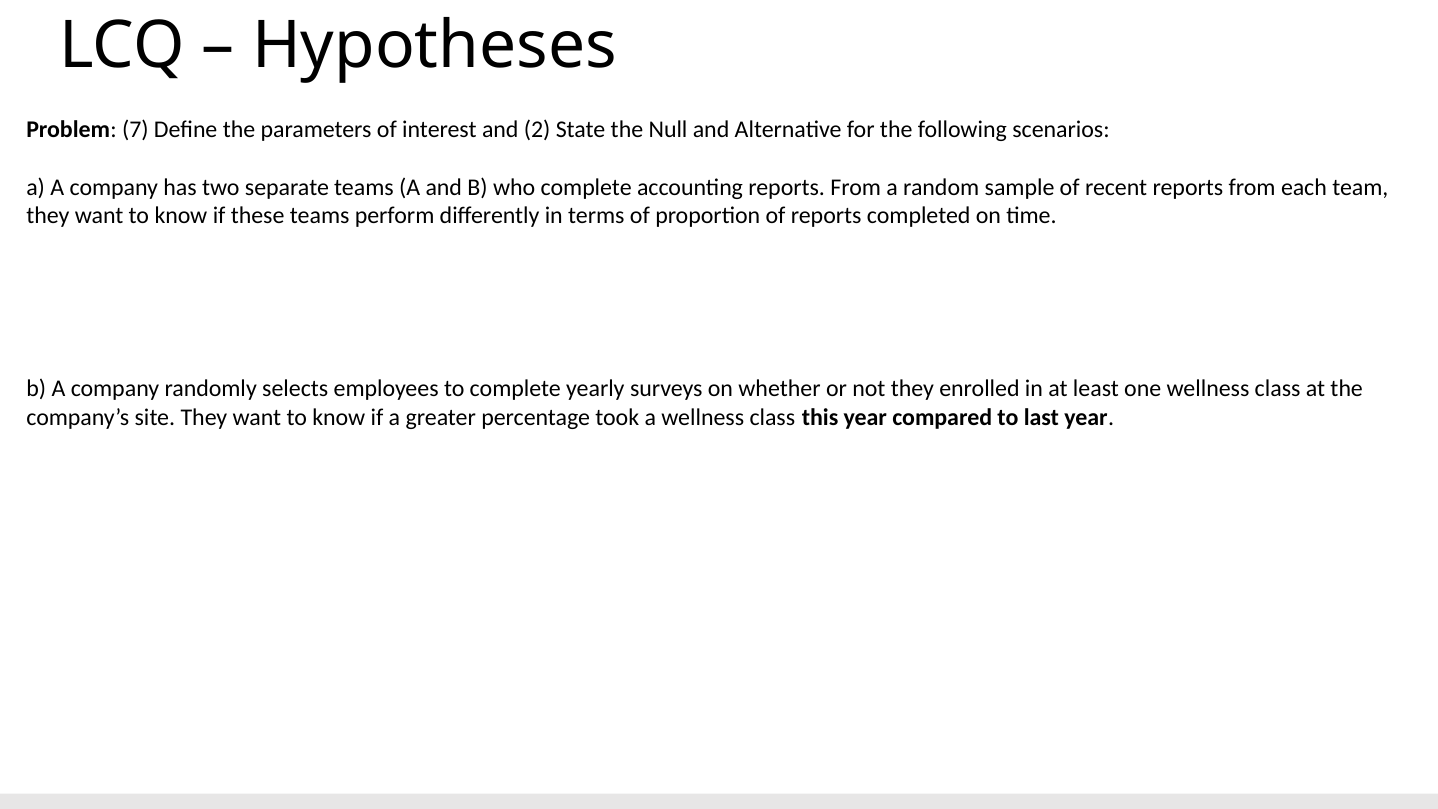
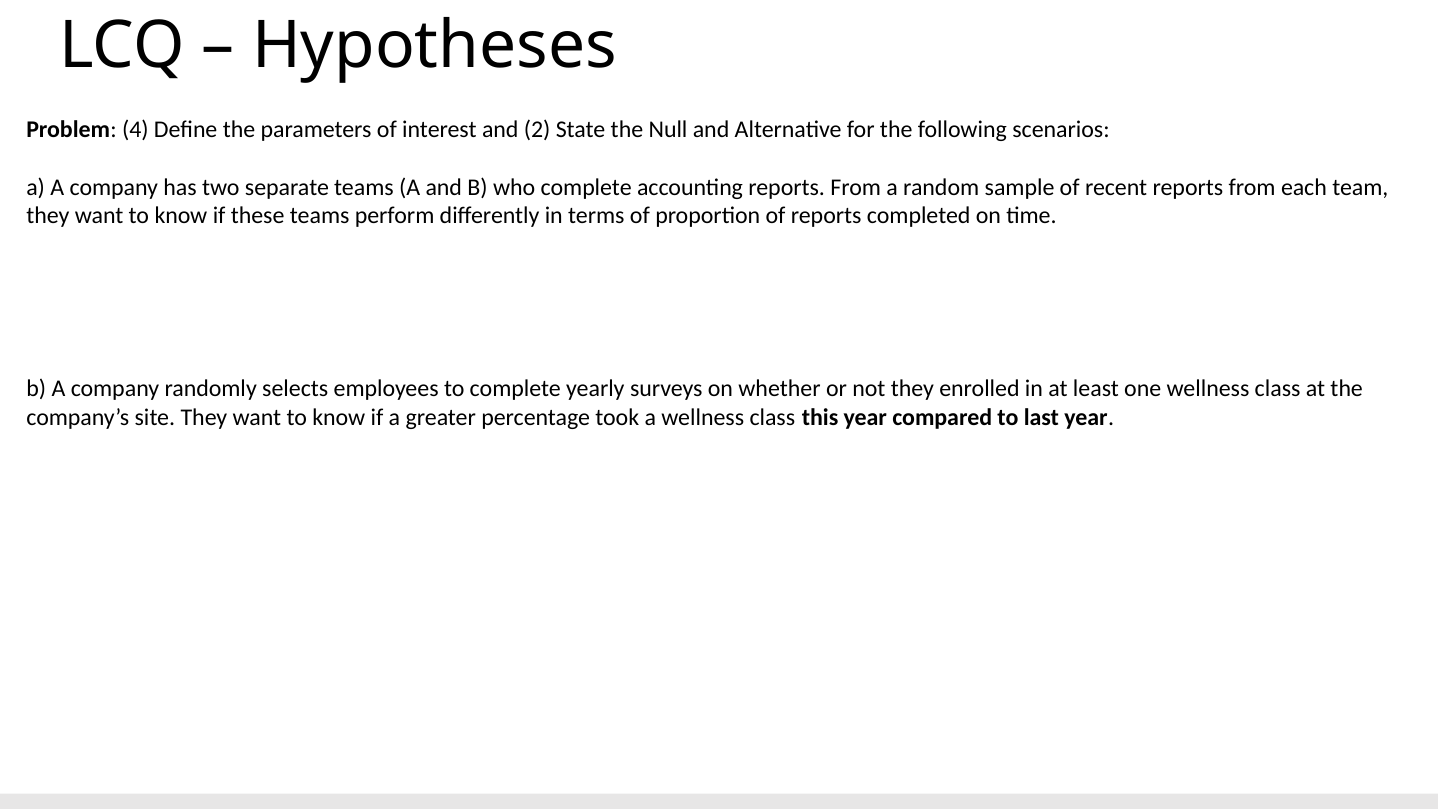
7: 7 -> 4
